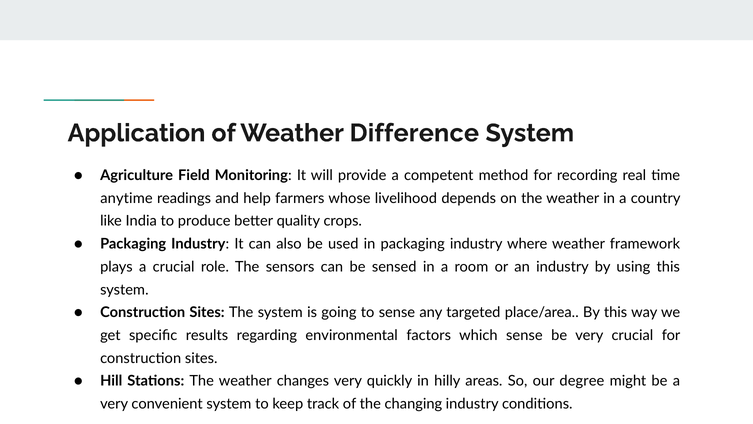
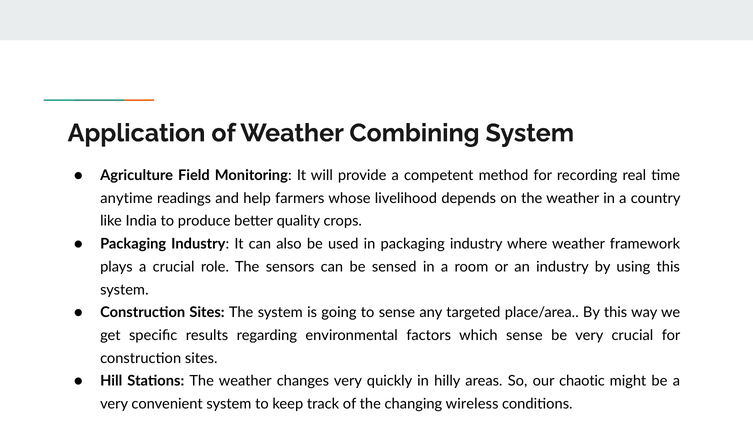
Difference: Difference -> Combining
degree: degree -> chaotic
changing industry: industry -> wireless
